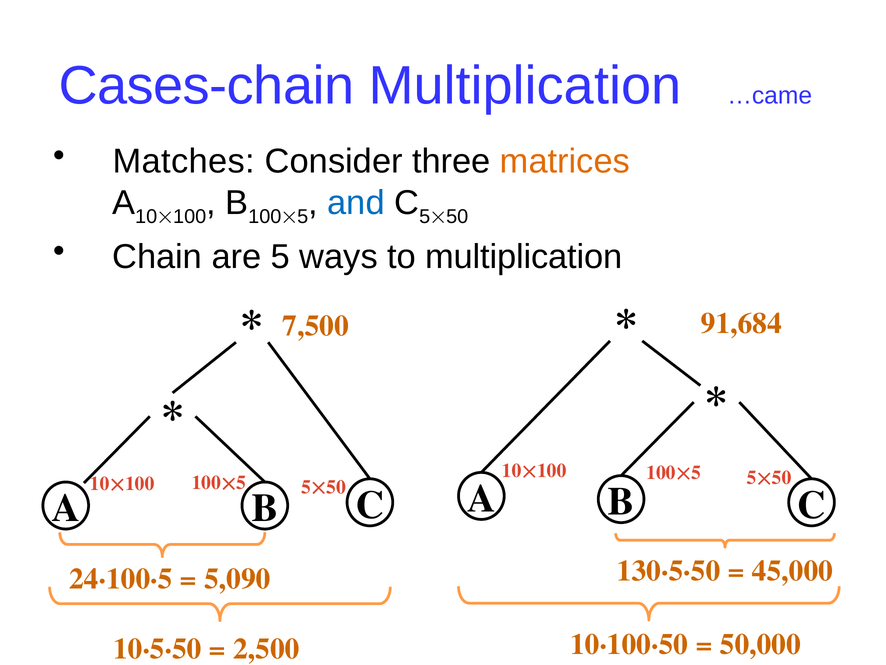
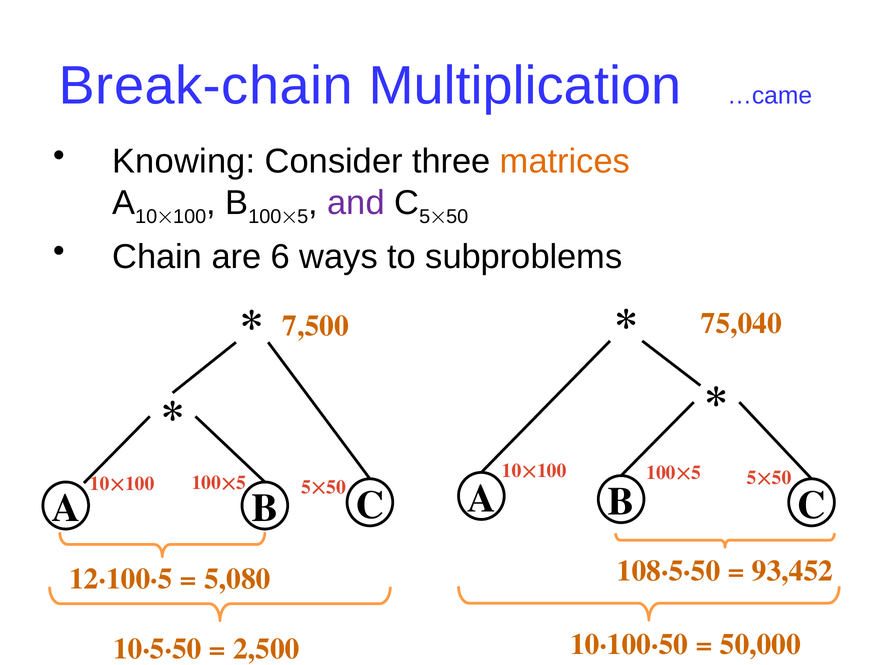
Cases-chain: Cases-chain -> Break-chain
Matches: Matches -> Knowing
and colour: blue -> purple
5: 5 -> 6
to multiplication: multiplication -> subproblems
91,684: 91,684 -> 75,040
130·5·50: 130·5·50 -> 108·5·50
45,000: 45,000 -> 93,452
24·100·5: 24·100·5 -> 12·100·5
5,090: 5,090 -> 5,080
